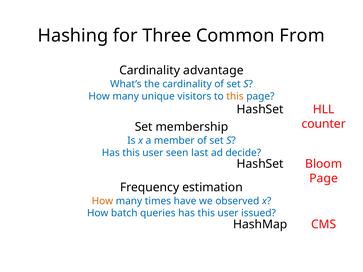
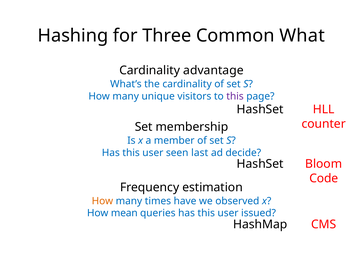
From: From -> What
this at (235, 96) colour: orange -> purple
Page at (324, 179): Page -> Code
batch: batch -> mean
